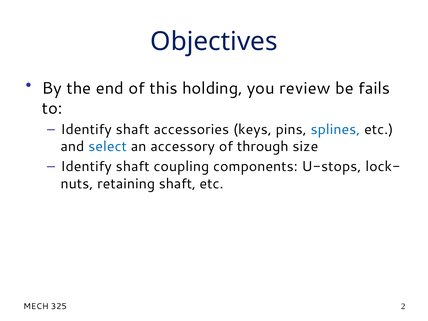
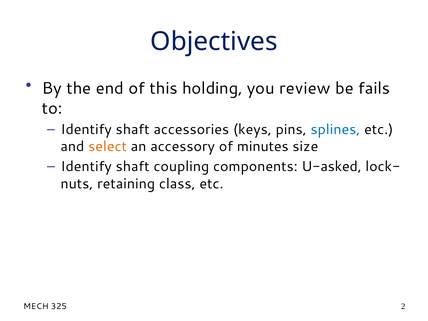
select colour: blue -> orange
through: through -> minutes
U-stops: U-stops -> U-asked
retaining shaft: shaft -> class
